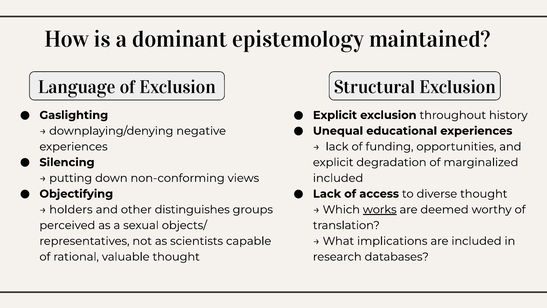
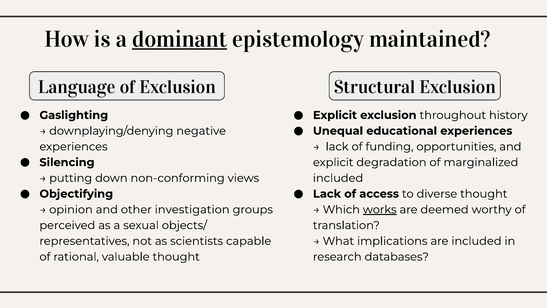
dominant underline: none -> present
holders: holders -> opinion
distinguishes: distinguishes -> investigation
